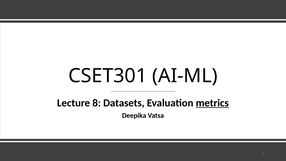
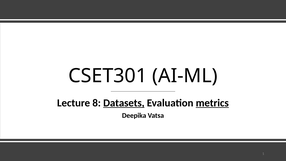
Datasets underline: none -> present
